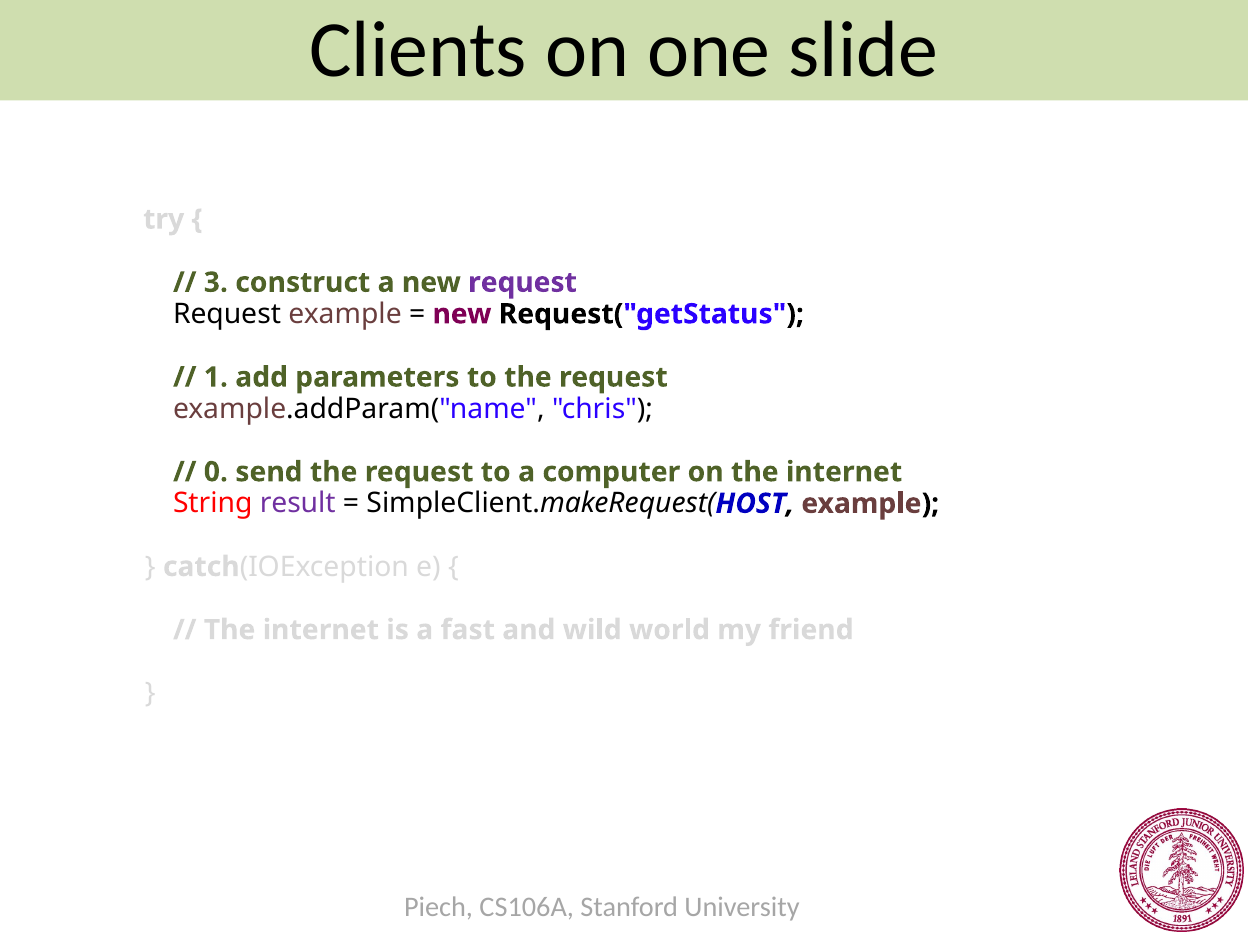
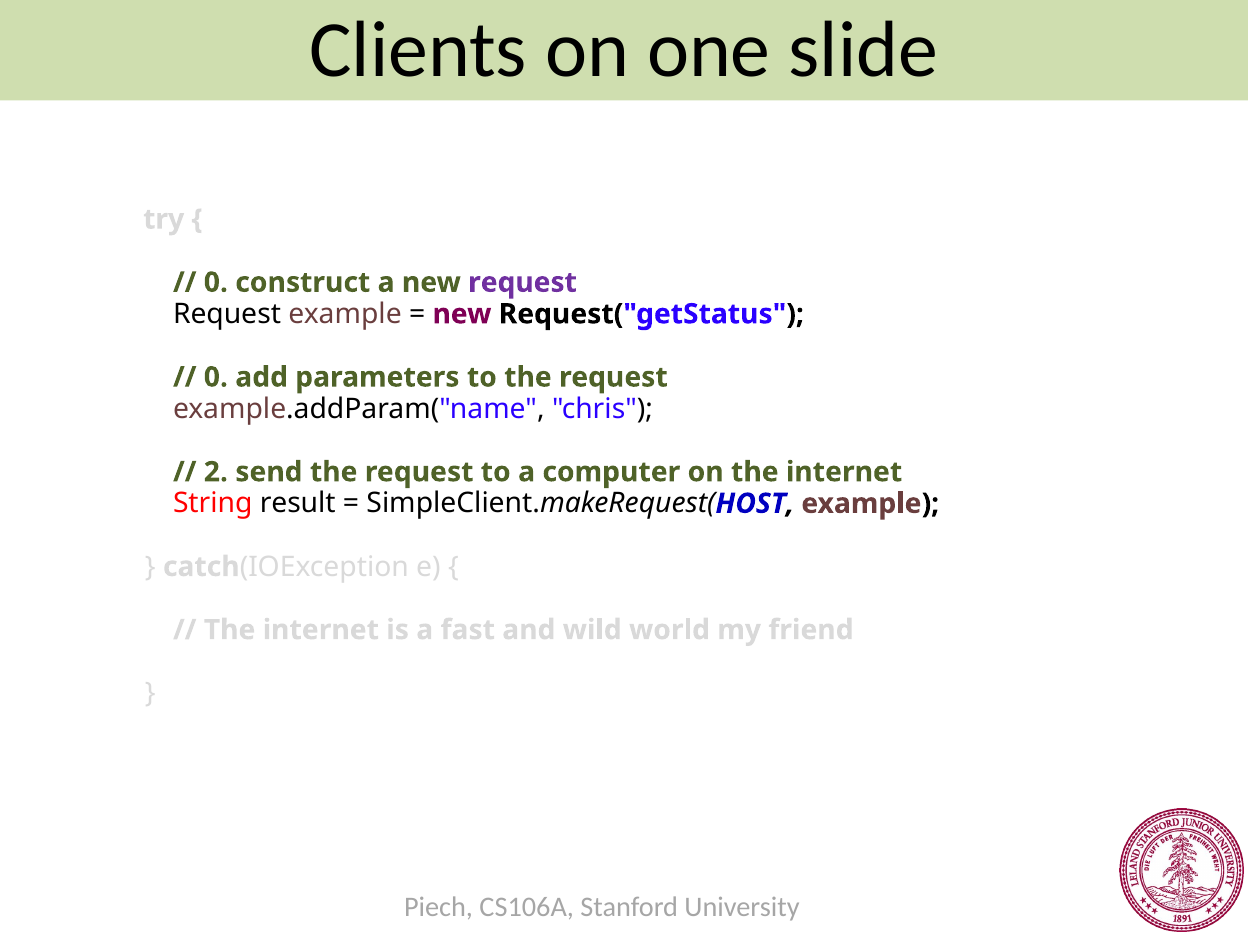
3 at (216, 282): 3 -> 0
1 at (216, 377): 1 -> 0
0: 0 -> 2
result colour: purple -> black
